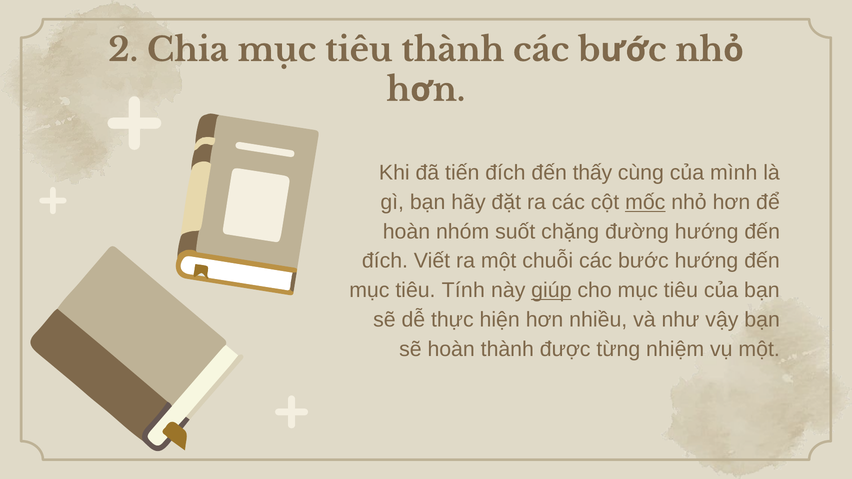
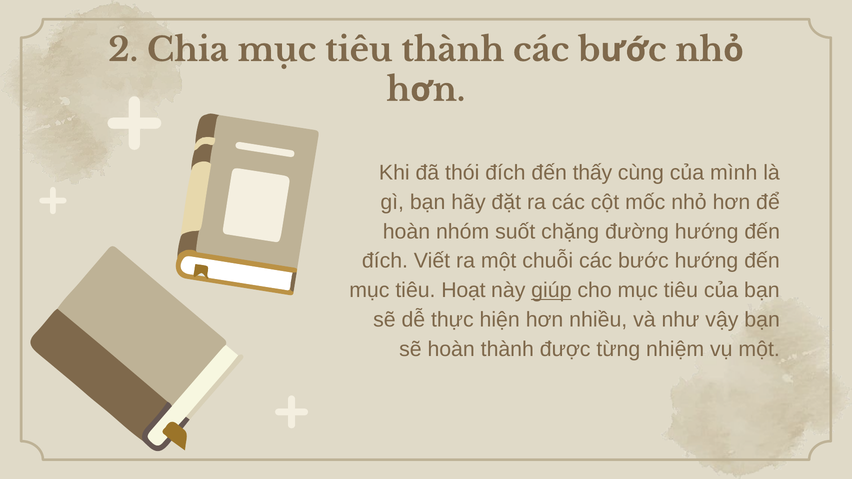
tiến: tiến -> thói
mốc underline: present -> none
Tính: Tính -> Hoạt
